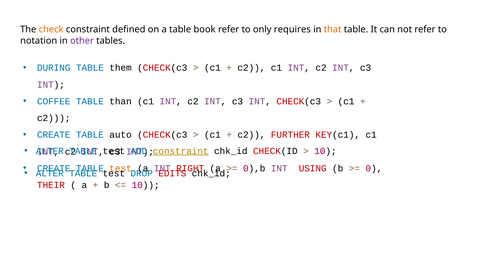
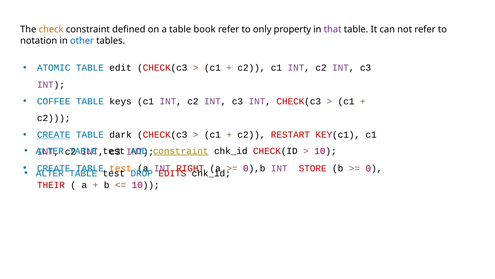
requires: requires -> property
that colour: orange -> purple
other colour: purple -> blue
DURING: DURING -> ATOMIC
them: them -> edit
than: than -> keys
CREATE at (54, 135) underline: none -> present
auto: auto -> dark
FURTHER: FURTHER -> RESTART
USING: USING -> STORE
